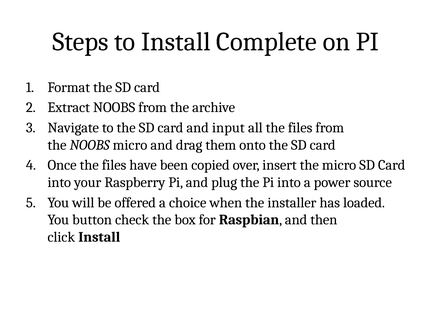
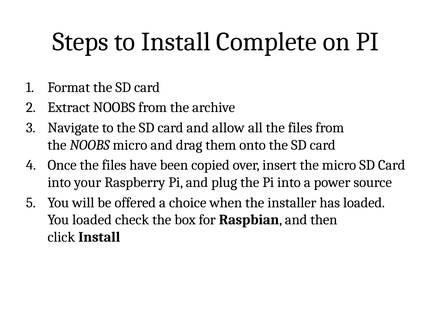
input: input -> allow
You button: button -> loaded
